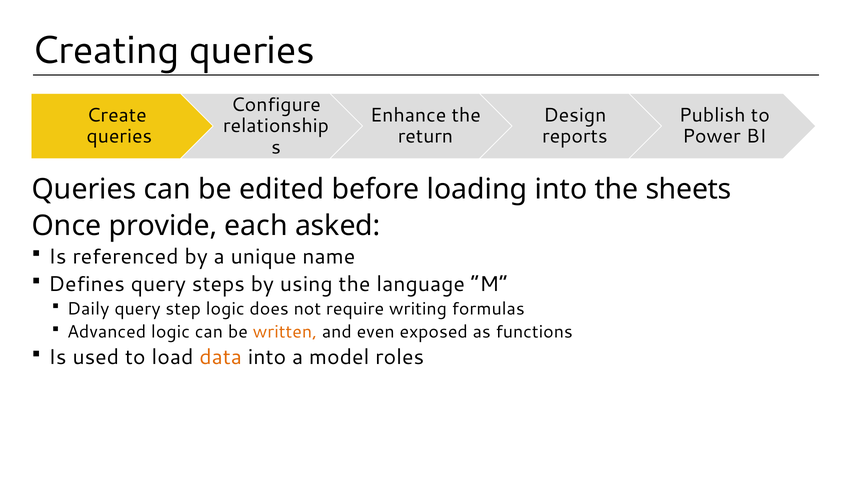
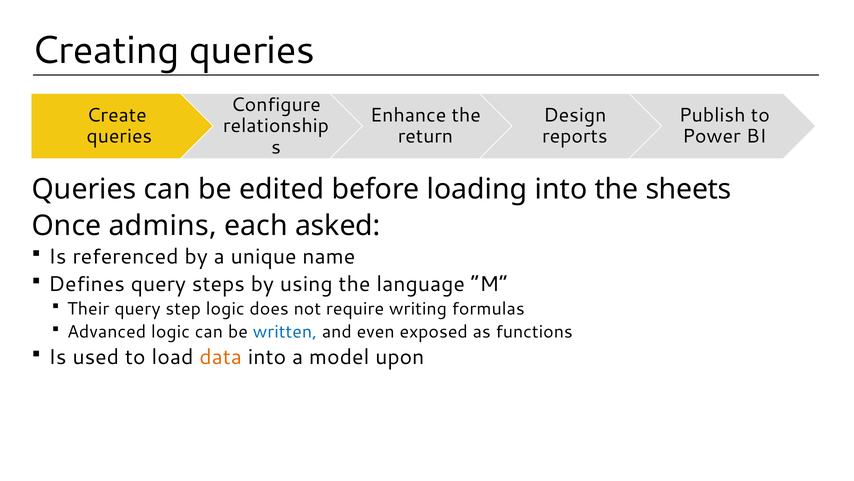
provide: provide -> admins
Daily: Daily -> Their
written colour: orange -> blue
roles: roles -> upon
